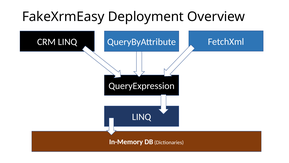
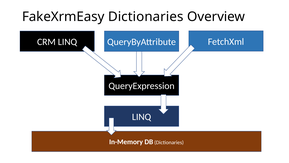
FakeXrmEasy Deployment: Deployment -> Dictionaries
